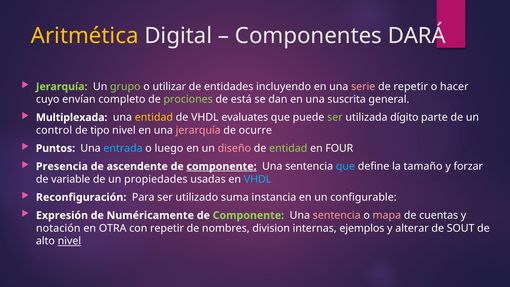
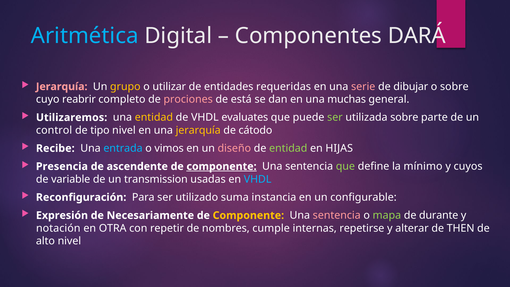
Aritmética colour: yellow -> light blue
Jerarquía at (62, 87) colour: light green -> pink
grupo colour: light green -> yellow
incluyendo: incluyendo -> requeridas
de repetir: repetir -> dibujar
o hacer: hacer -> sobre
envían: envían -> reabrir
prociones colour: light green -> pink
suscrita: suscrita -> muchas
Multiplexada: Multiplexada -> Utilizaremos
utilizada dígito: dígito -> sobre
jerarquía at (198, 130) colour: pink -> yellow
ocurre: ocurre -> cátodo
Puntos: Puntos -> Recibe
luego: luego -> vimos
FOUR: FOUR -> HIJAS
que at (345, 166) colour: light blue -> light green
tamaño: tamaño -> mínimo
forzar: forzar -> cuyos
propiedades: propiedades -> transmission
Numéricamente: Numéricamente -> Necesariamente
Componente at (248, 215) colour: light green -> yellow
mapa colour: pink -> light green
cuentas: cuentas -> durante
division: division -> cumple
ejemplos: ejemplos -> repetirse
SOUT: SOUT -> THEN
nivel at (69, 241) underline: present -> none
